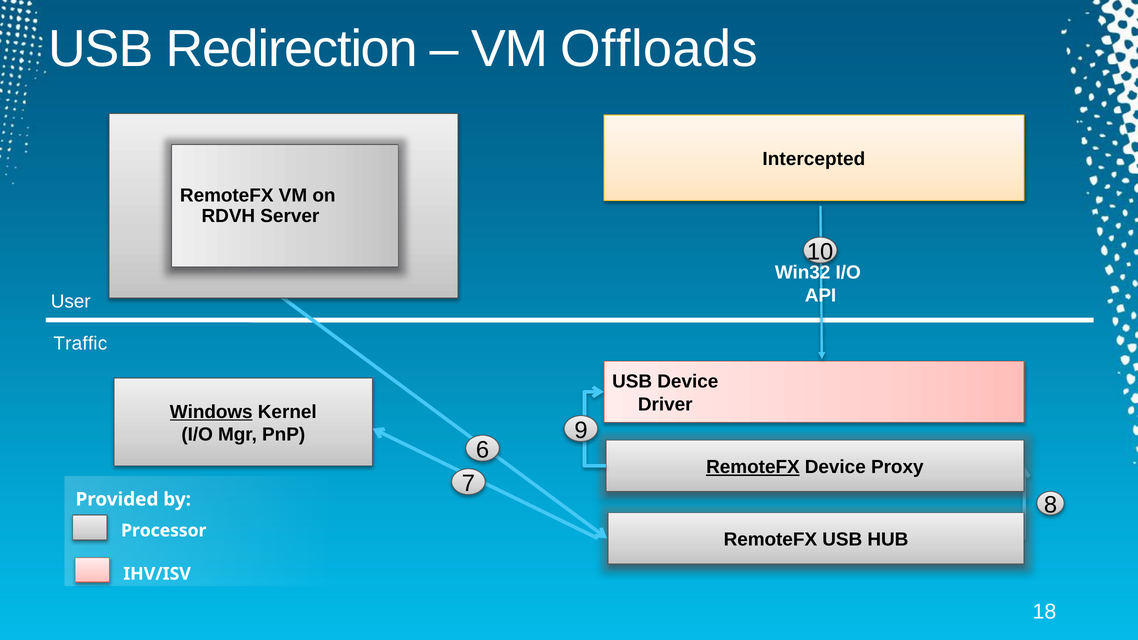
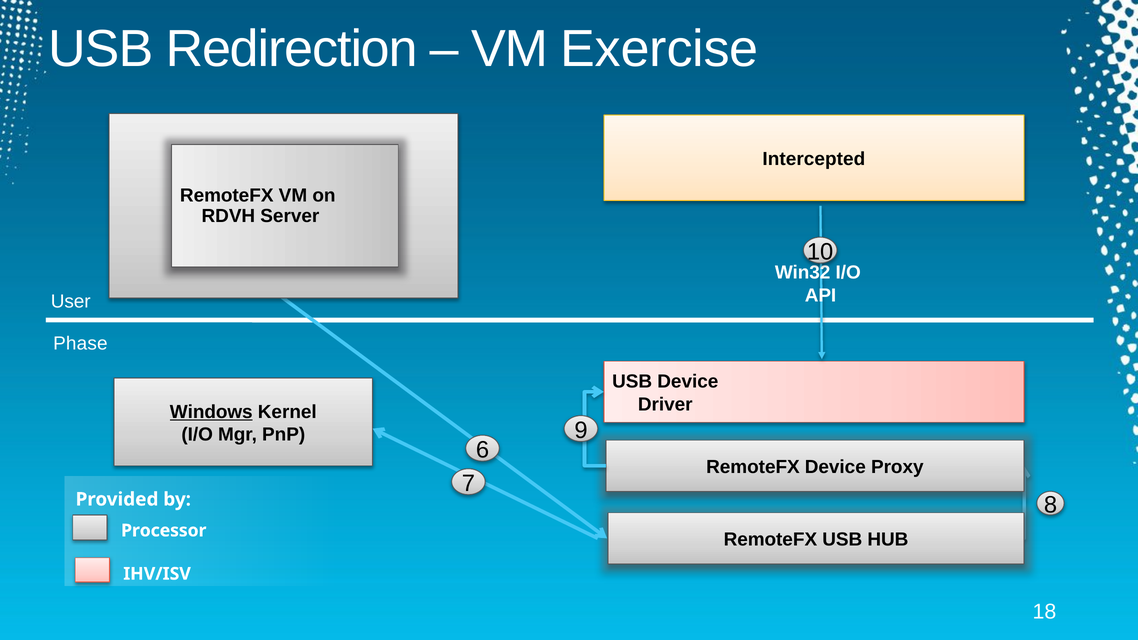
Offloads: Offloads -> Exercise
Traffic: Traffic -> Phase
RemoteFX at (753, 467) underline: present -> none
